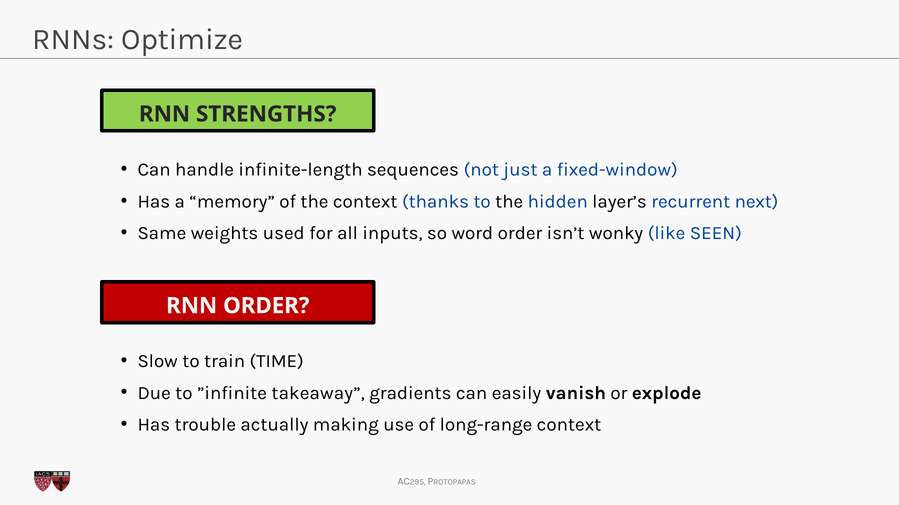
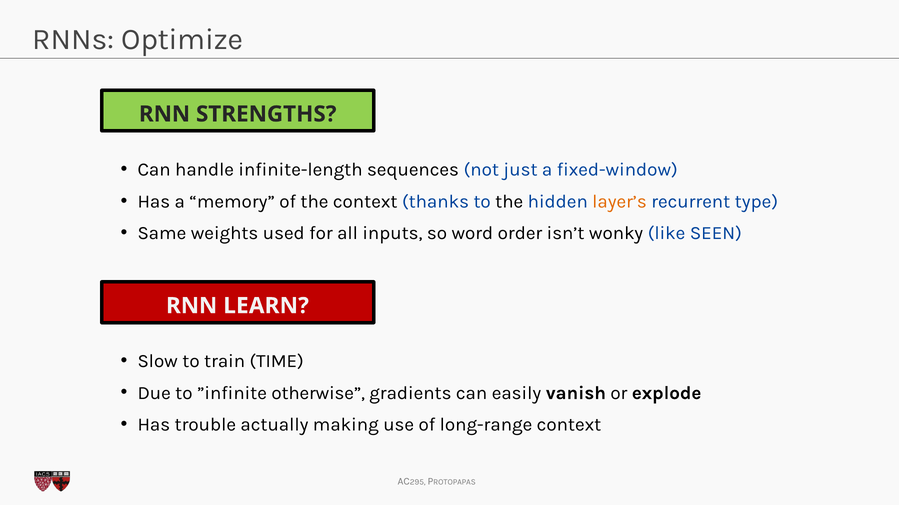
layer’s colour: black -> orange
next: next -> type
RNN ORDER: ORDER -> LEARN
takeaway: takeaway -> otherwise
